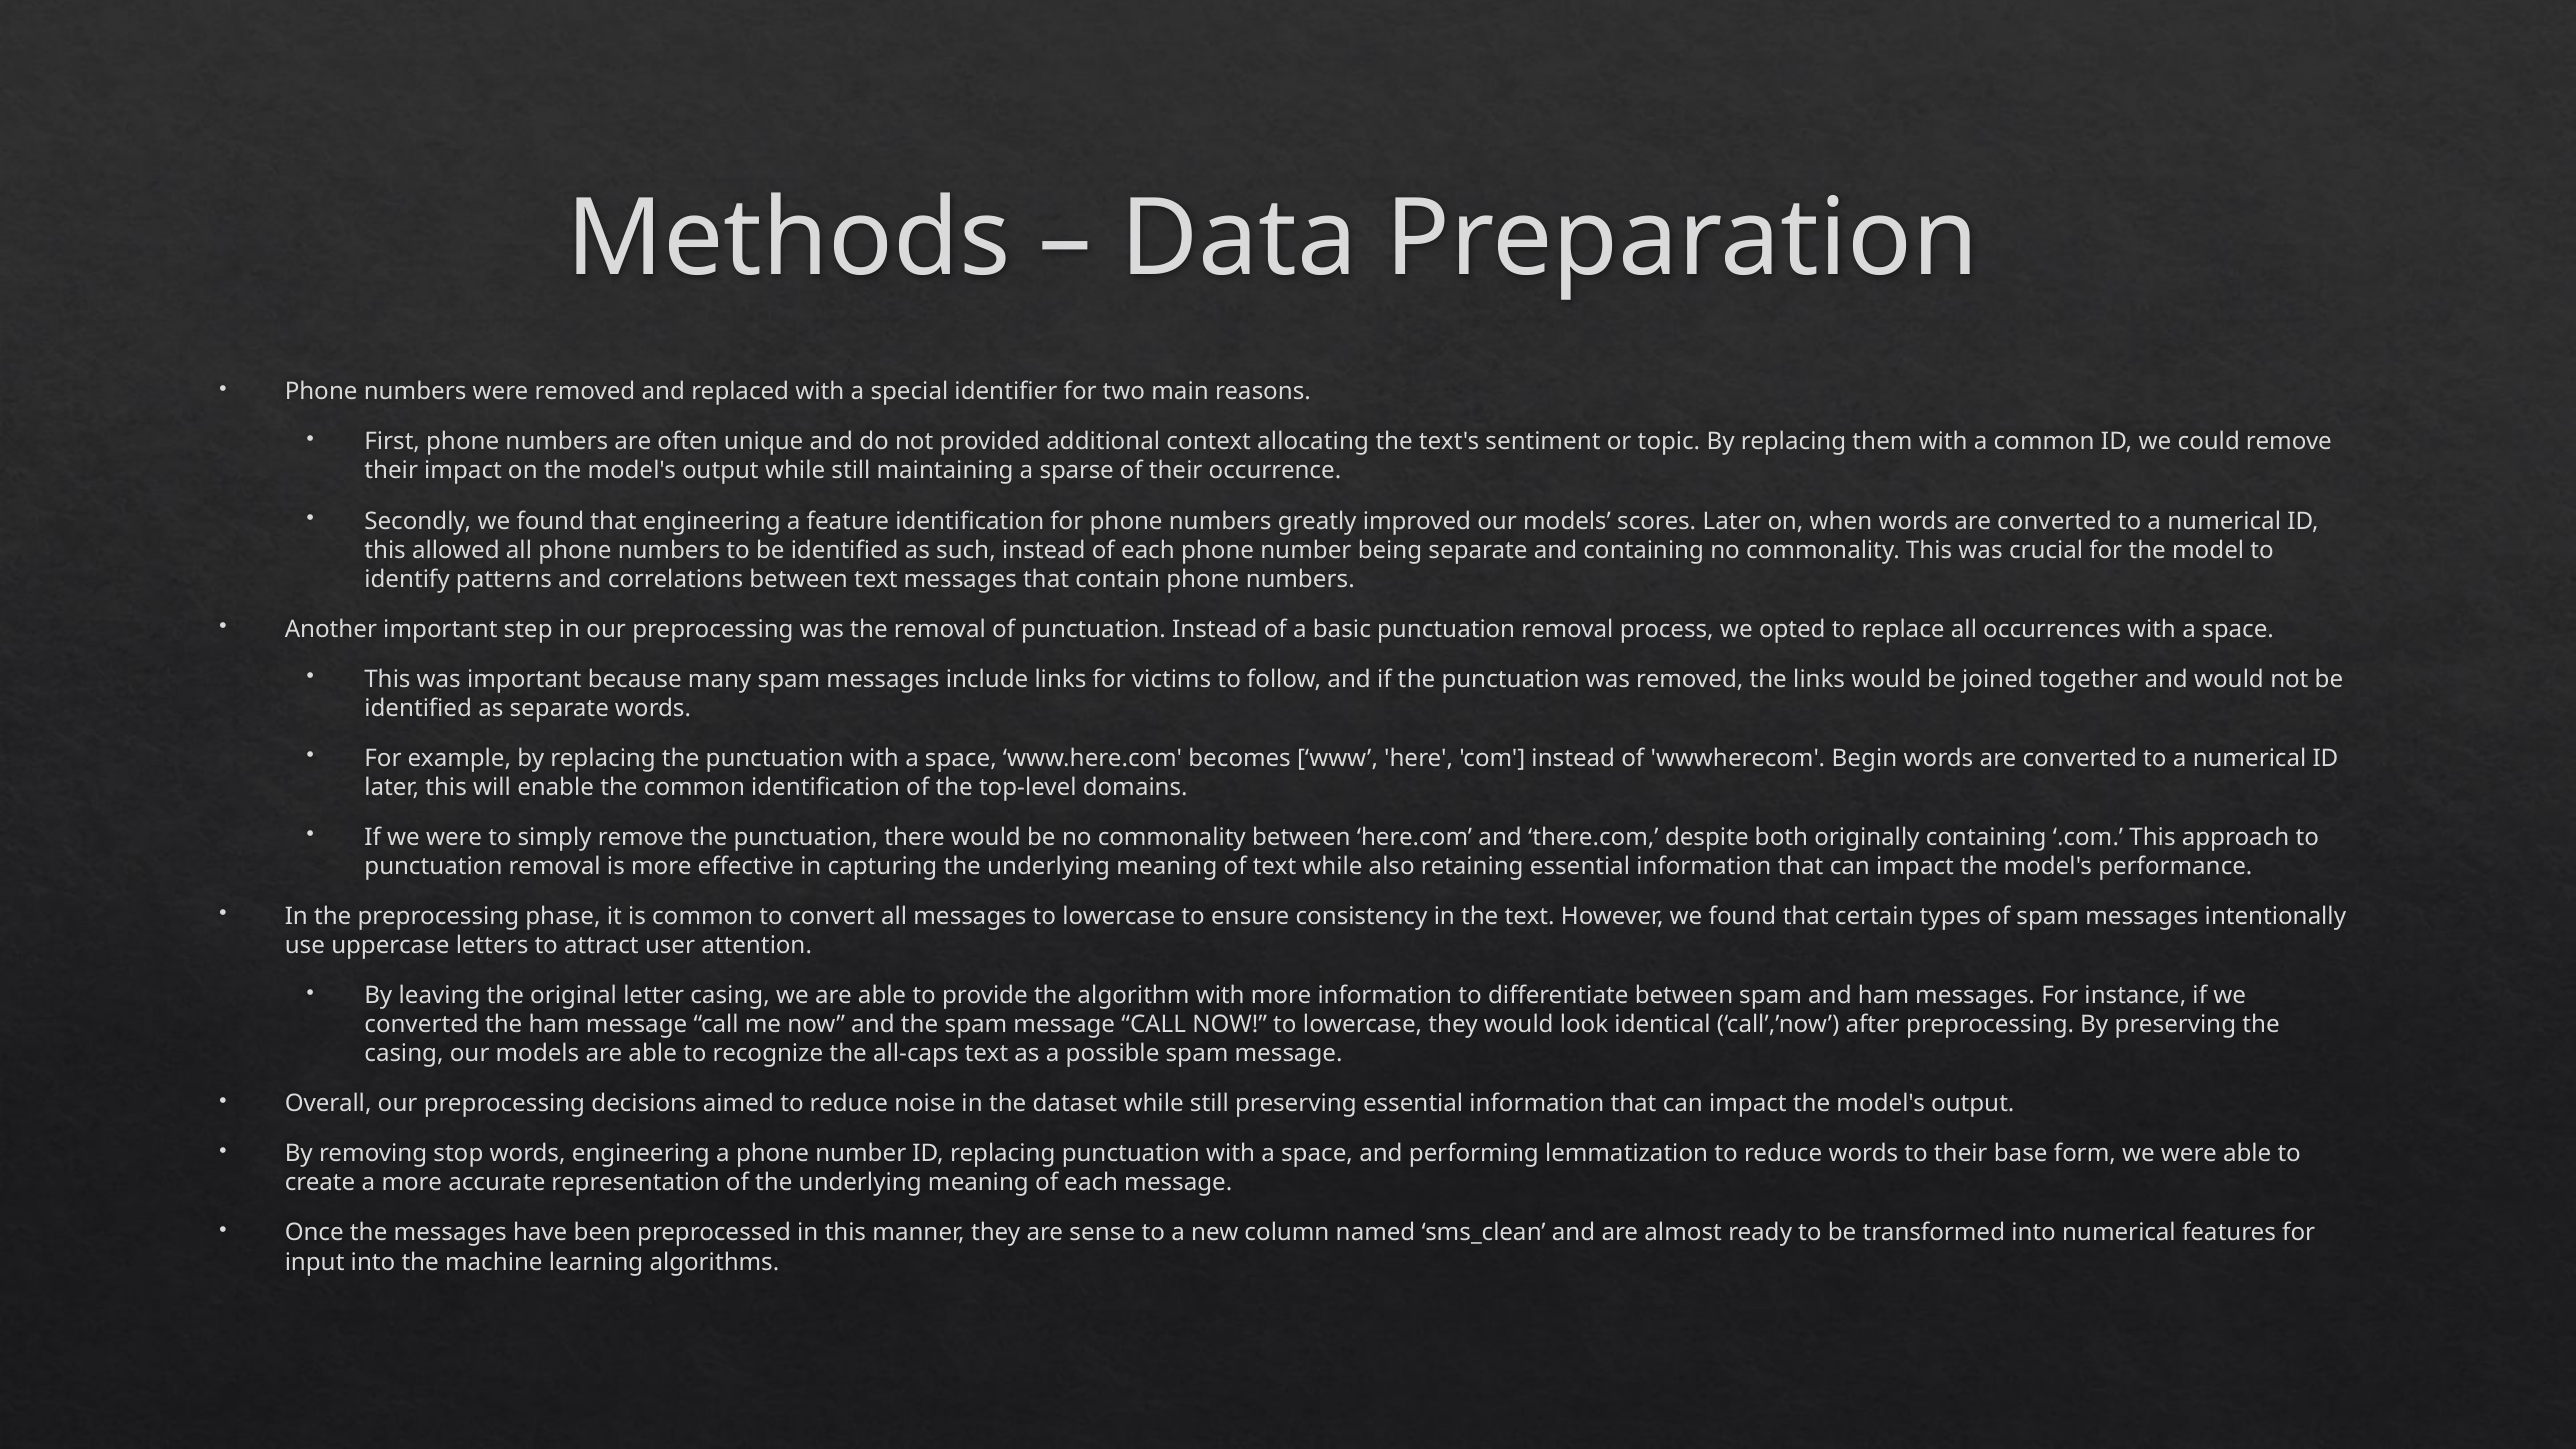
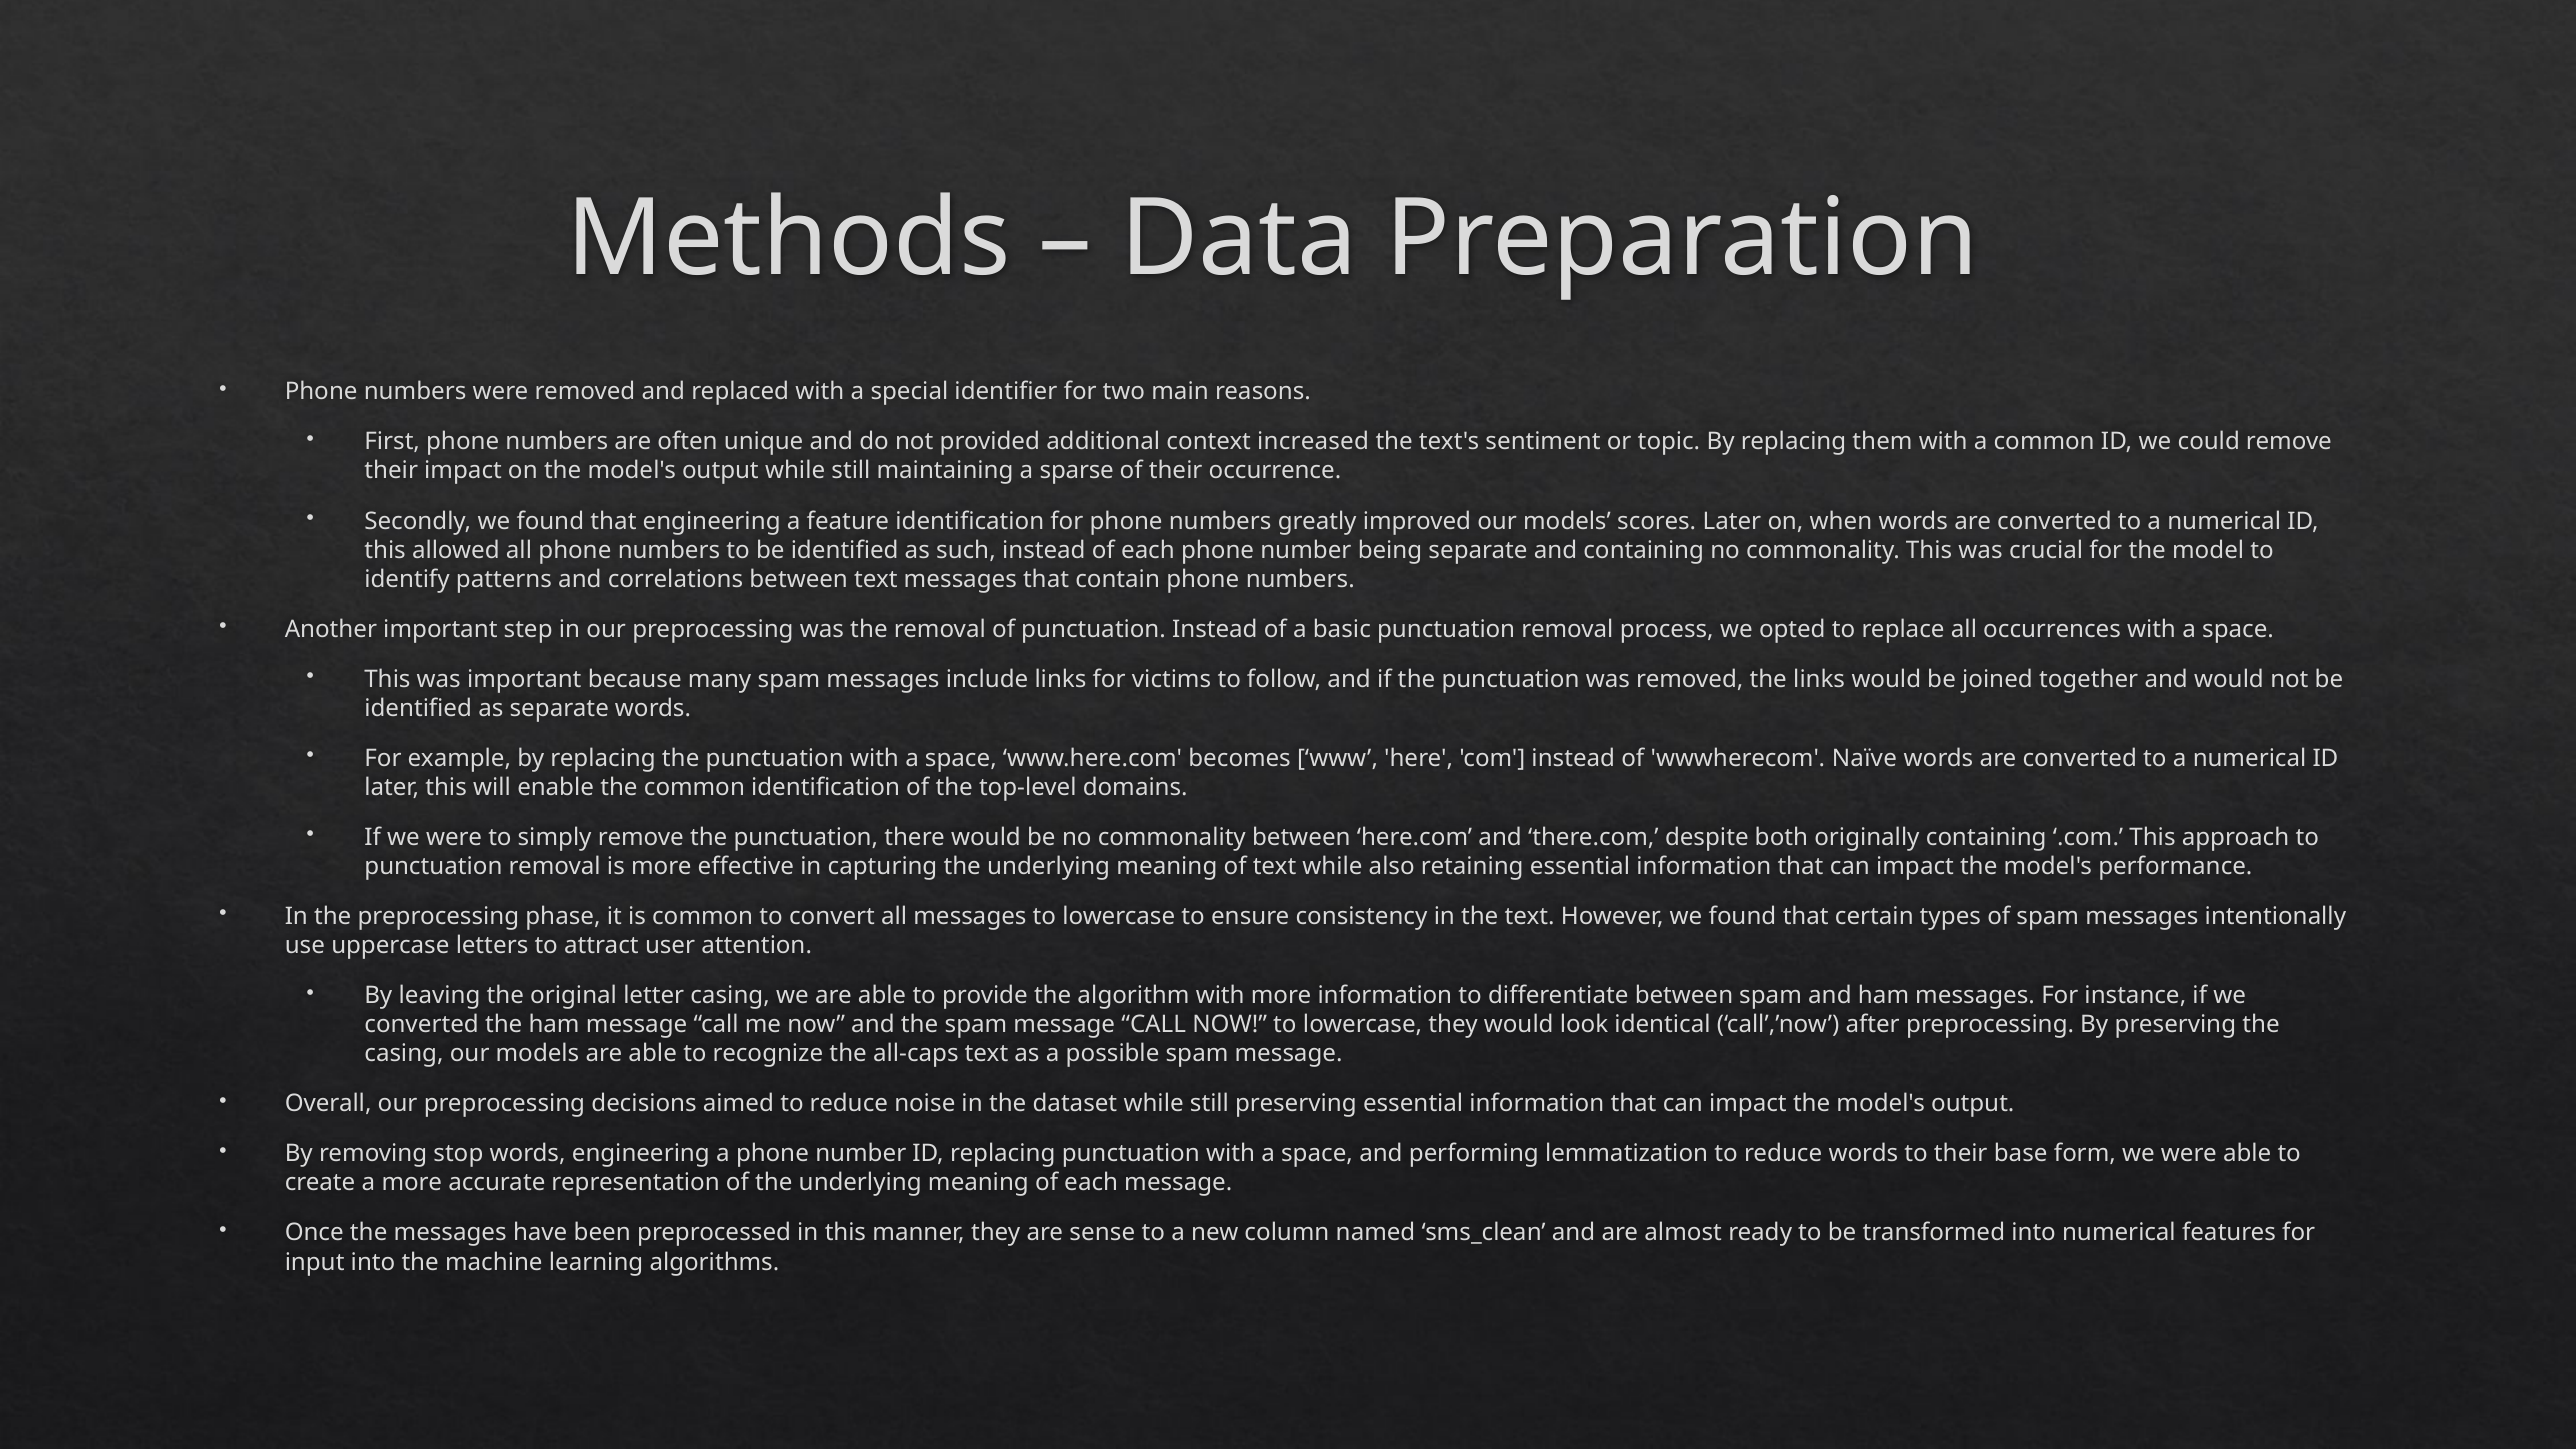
allocating: allocating -> increased
Begin: Begin -> Naïve
